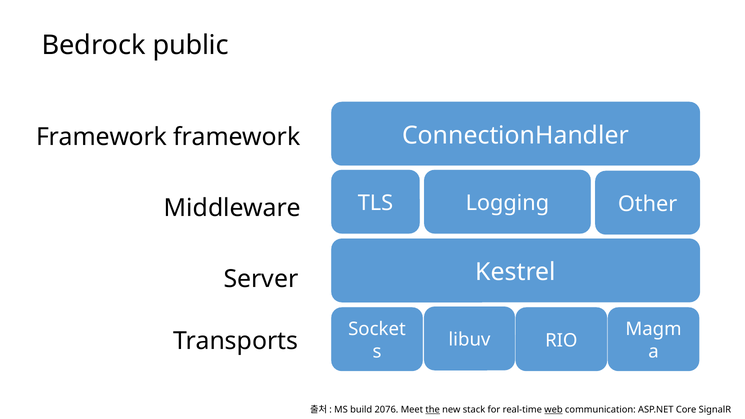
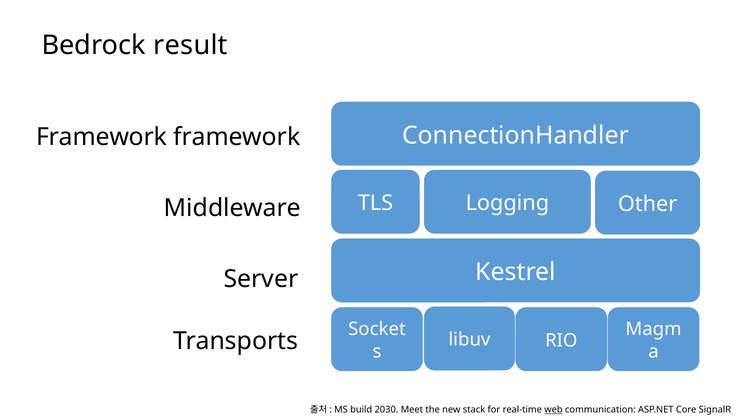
public: public -> result
2076: 2076 -> 2030
the underline: present -> none
